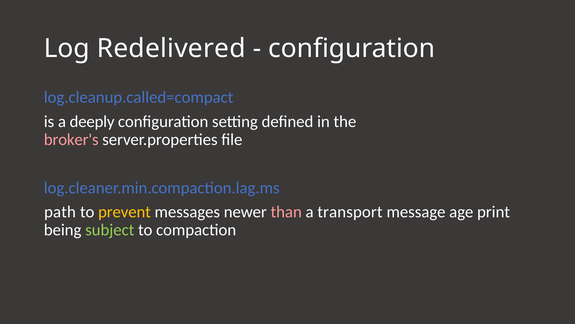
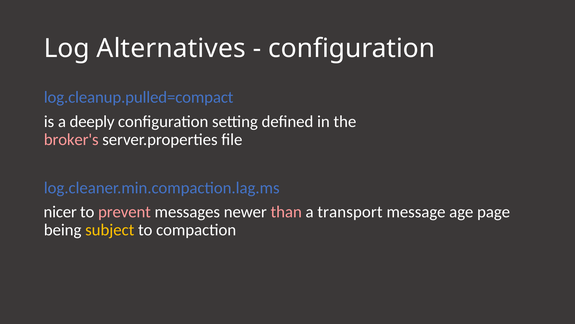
Redelivered: Redelivered -> Alternatives
log.cleanup.called=compact: log.cleanup.called=compact -> log.cleanup.pulled=compact
path: path -> nicer
prevent colour: yellow -> pink
print: print -> page
subject colour: light green -> yellow
